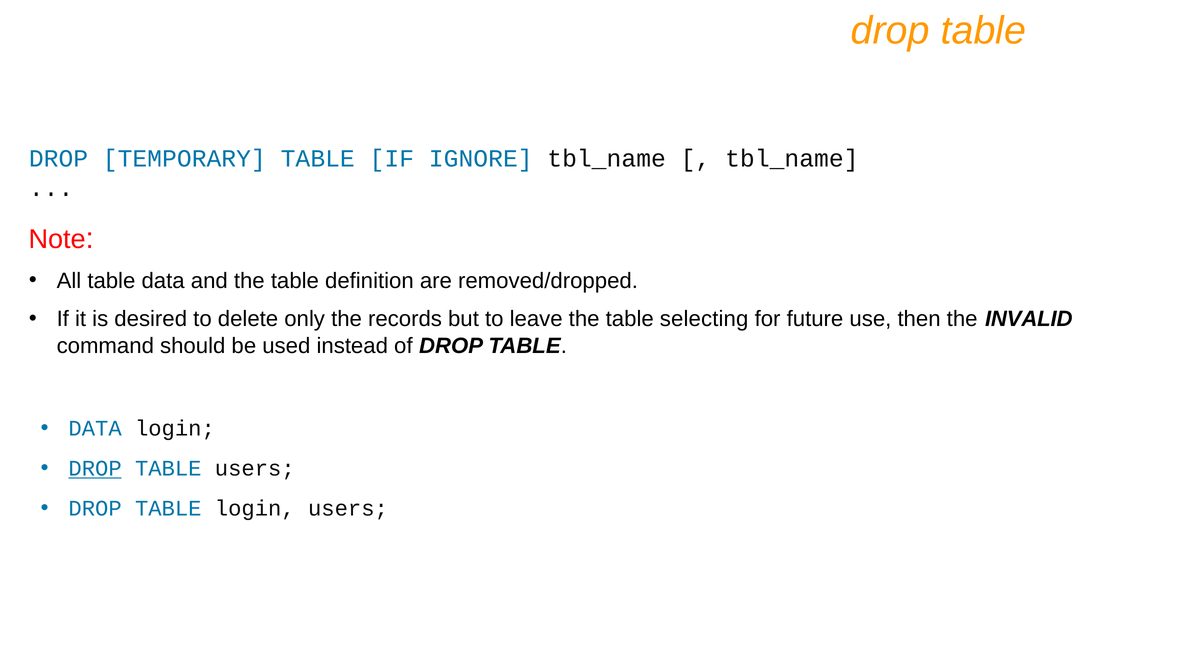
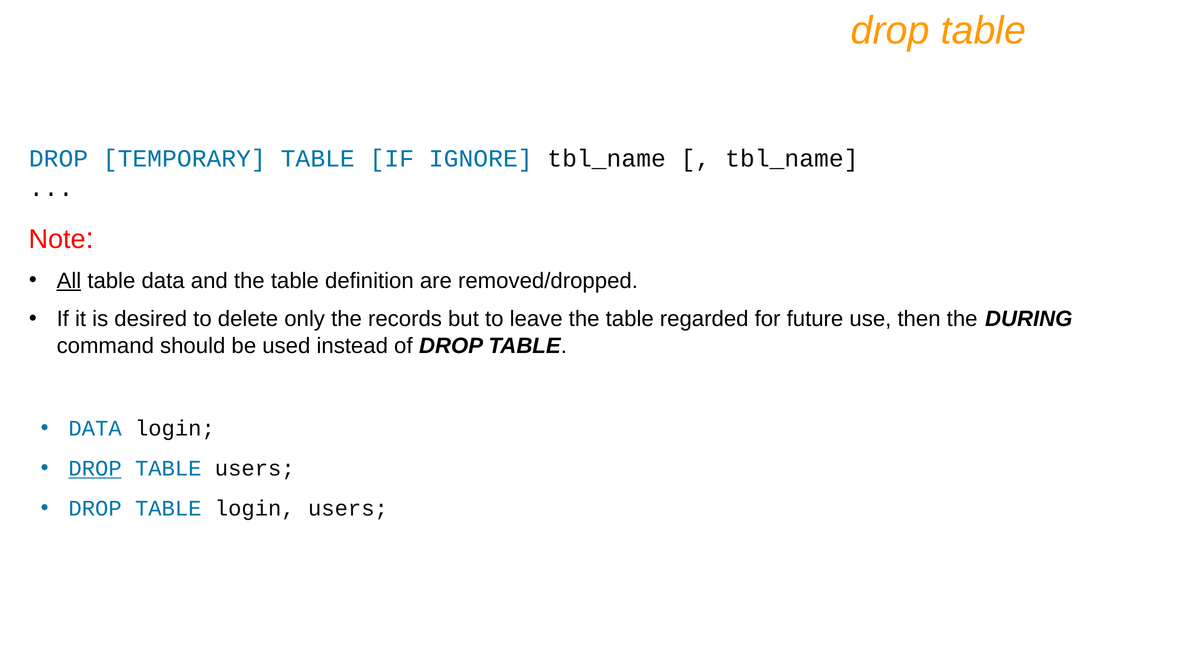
All underline: none -> present
selecting: selecting -> regarded
INVALID: INVALID -> DURING
